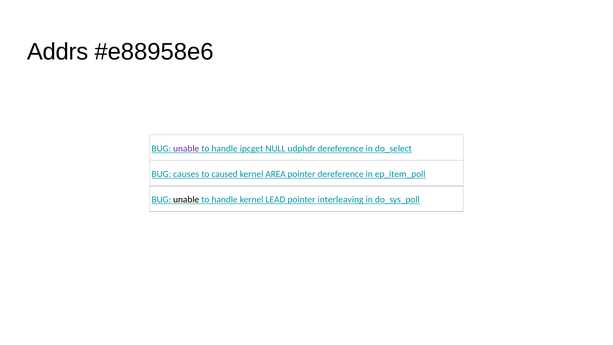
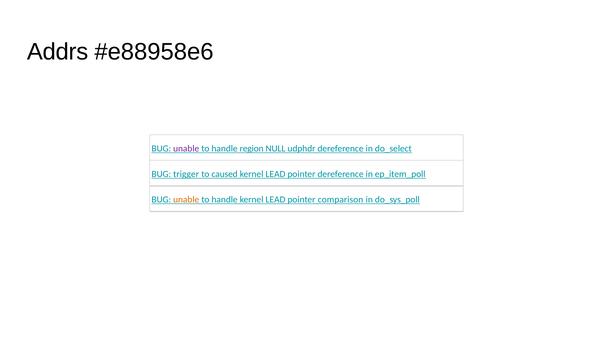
ipcget: ipcget -> region
causes: causes -> trigger
AREA at (276, 174): AREA -> LEAD
unable at (186, 200) colour: black -> orange
interleaving: interleaving -> comparison
